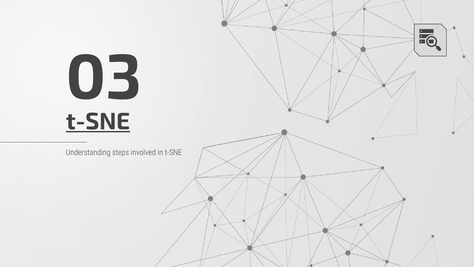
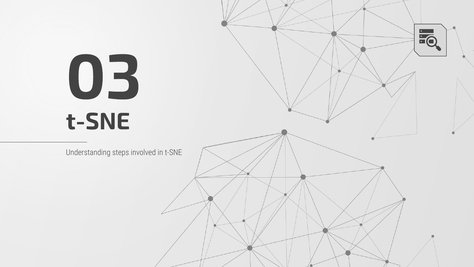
t-SNE at (98, 121) underline: present -> none
